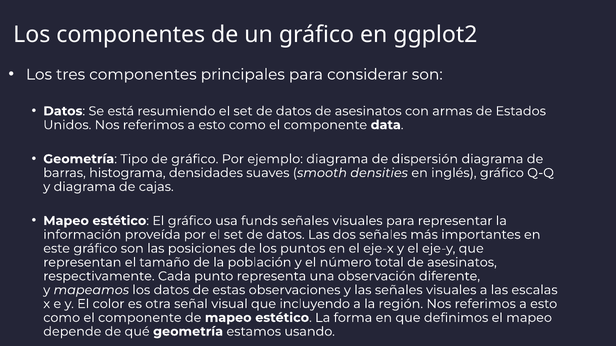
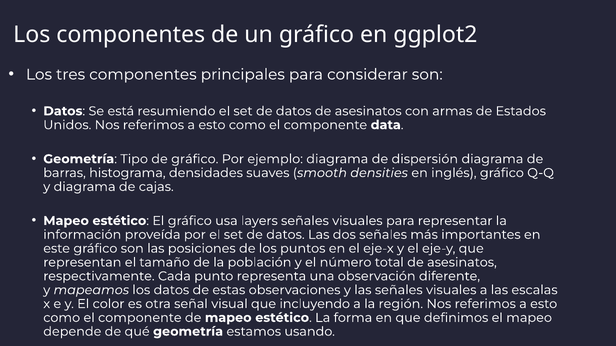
funds: funds -> layers
